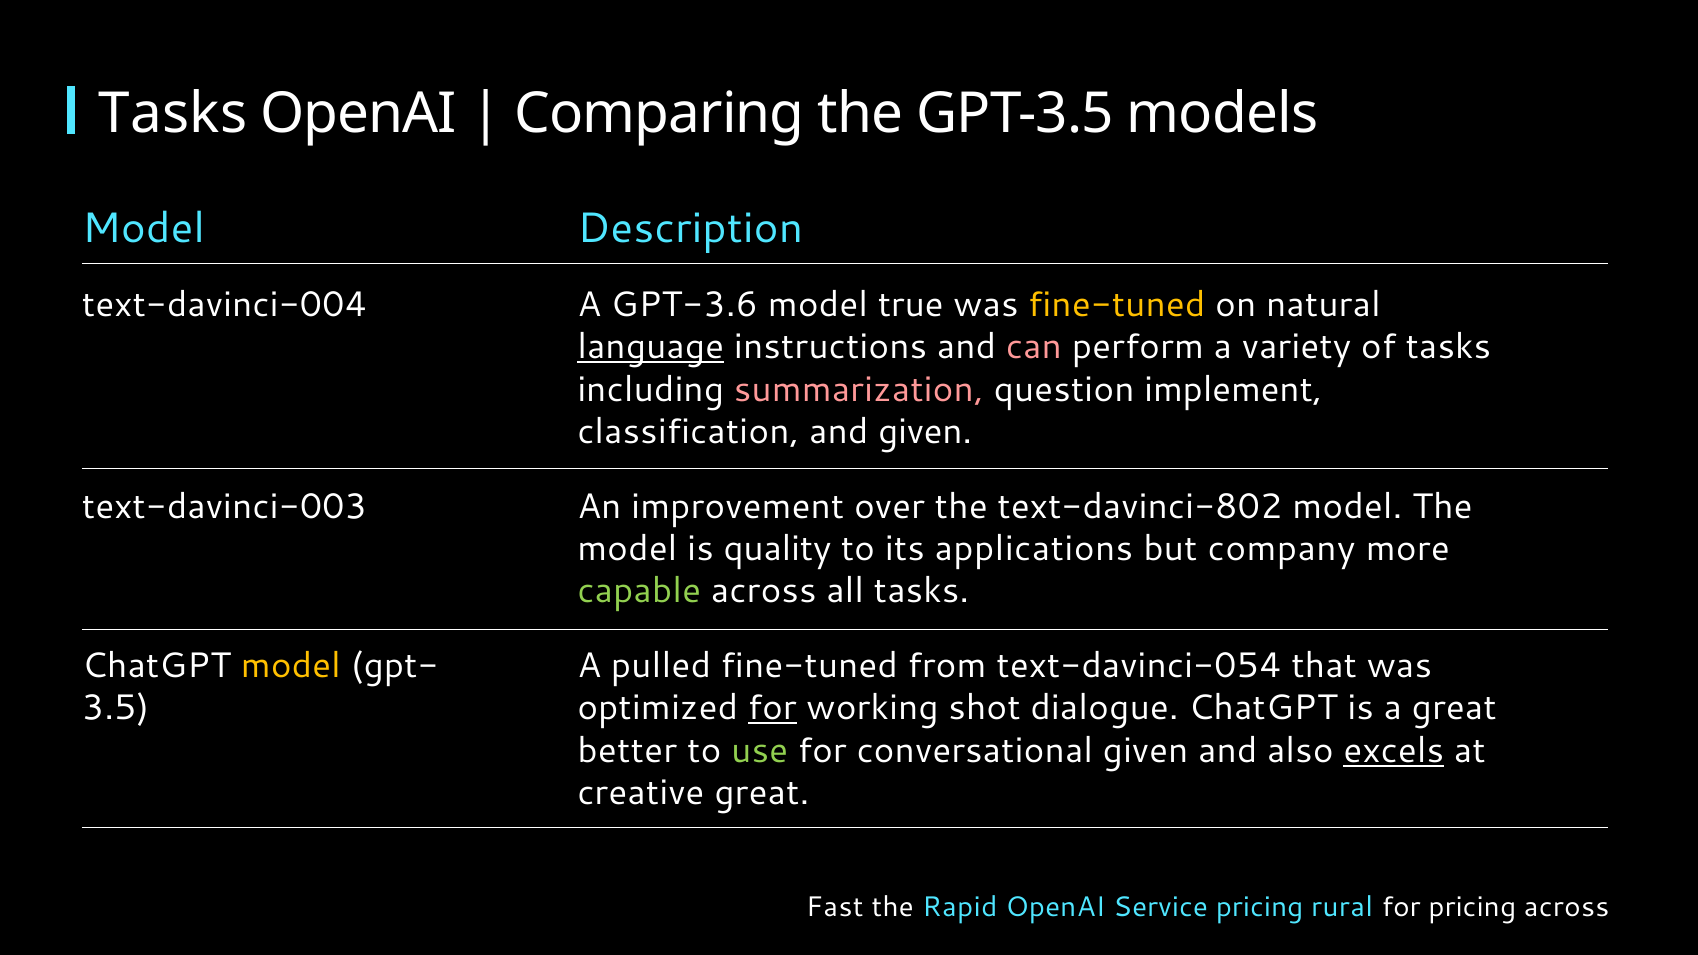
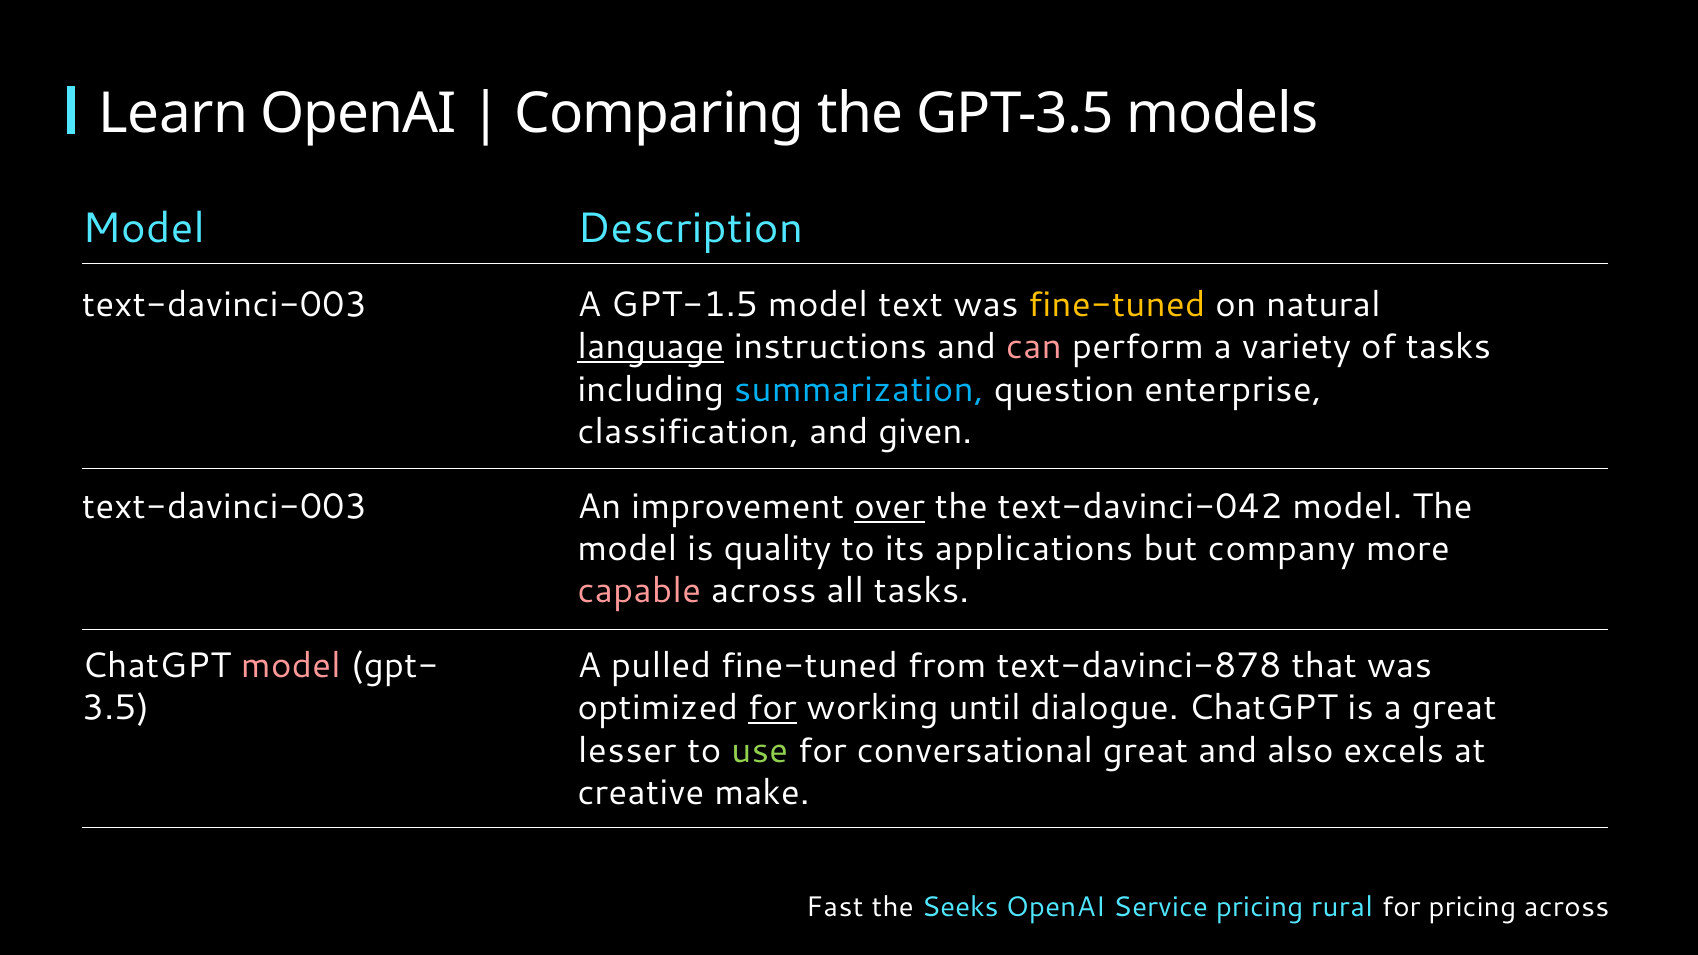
Tasks at (173, 114): Tasks -> Learn
text-davinci-004 at (225, 305): text-davinci-004 -> text-davinci-003
GPT-3.6: GPT-3.6 -> GPT-1.5
true: true -> text
summarization colour: pink -> light blue
implement: implement -> enterprise
over underline: none -> present
text-davinci-802: text-davinci-802 -> text-davinci-042
capable colour: light green -> pink
model at (291, 666) colour: yellow -> pink
text-davinci-054: text-davinci-054 -> text-davinci-878
shot: shot -> until
better: better -> lesser
conversational given: given -> great
excels underline: present -> none
creative great: great -> make
Rapid: Rapid -> Seeks
